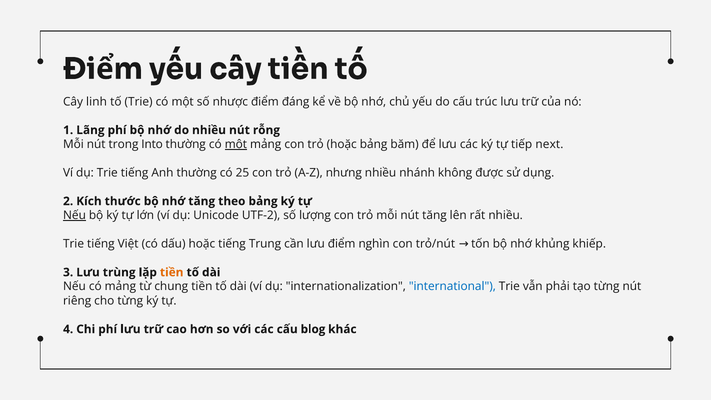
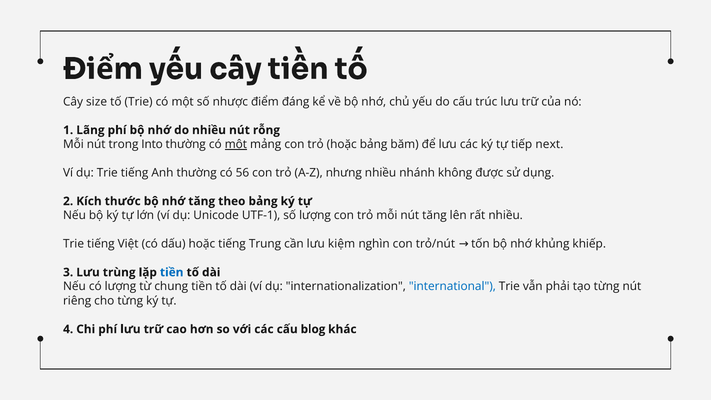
linh: linh -> size
25: 25 -> 56
Nếu at (74, 215) underline: present -> none
UTF-2: UTF-2 -> UTF-1
lưu điểm: điểm -> kiệm
tiền at (172, 272) colour: orange -> blue
có mảng: mảng -> lượng
